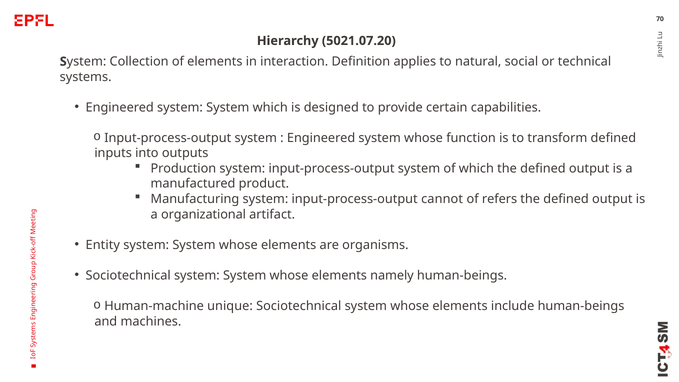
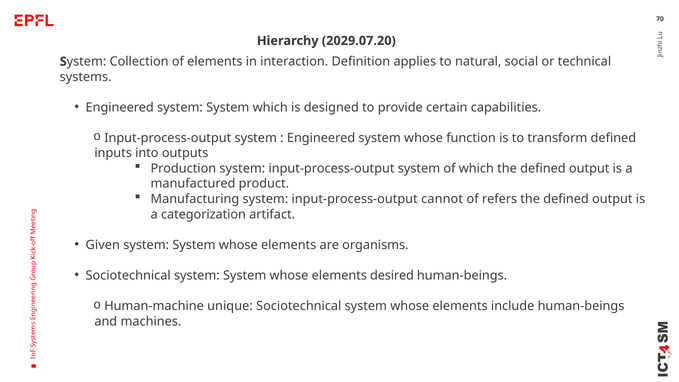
5021.07.20: 5021.07.20 -> 2029.07.20
organizational: organizational -> categorization
Entity: Entity -> Given
namely: namely -> desired
